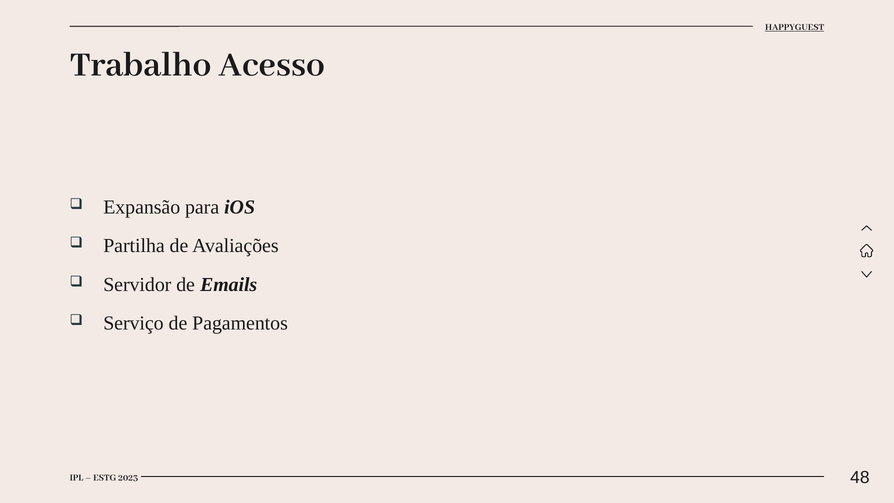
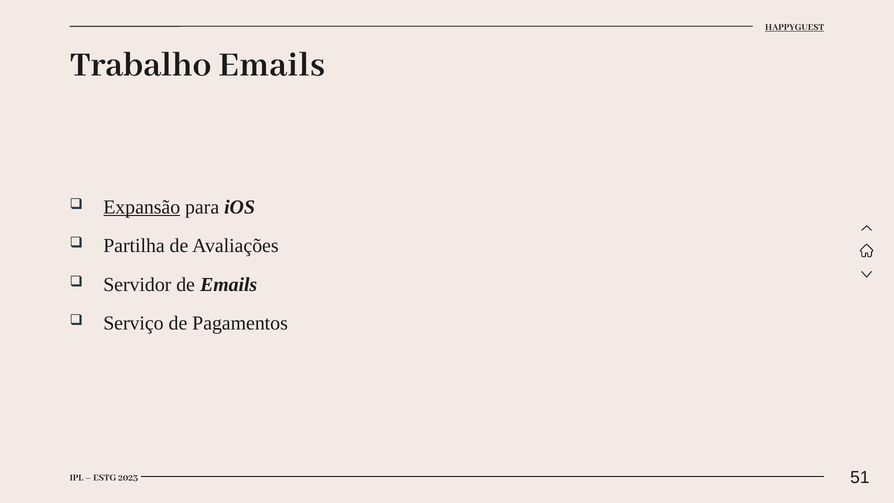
Trabalho Acesso: Acesso -> Emails
Expansão underline: none -> present
48: 48 -> 51
